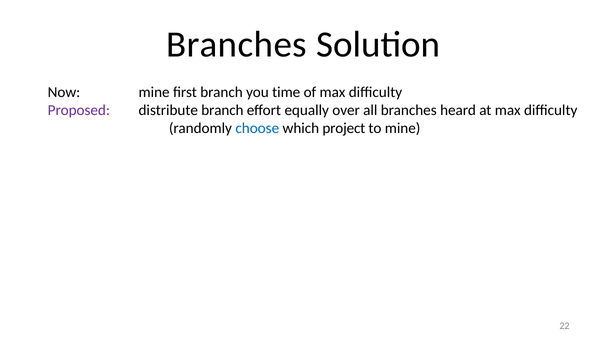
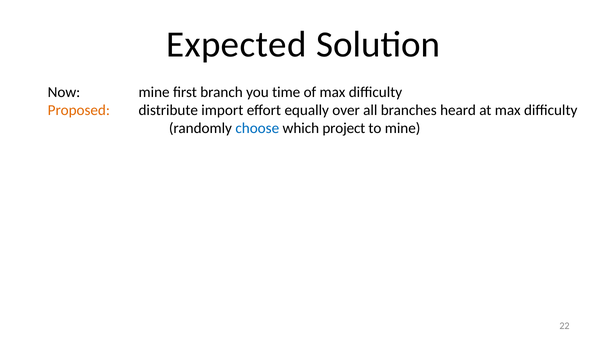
Branches at (236, 45): Branches -> Expected
Proposed colour: purple -> orange
distribute branch: branch -> import
